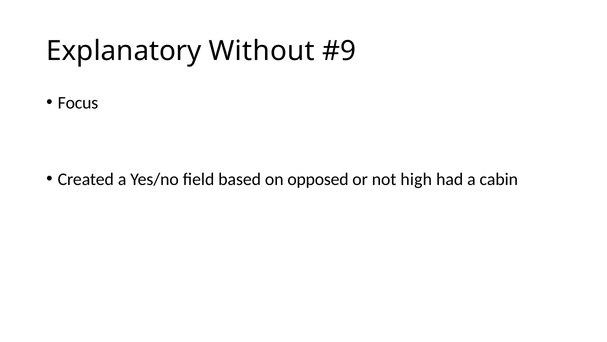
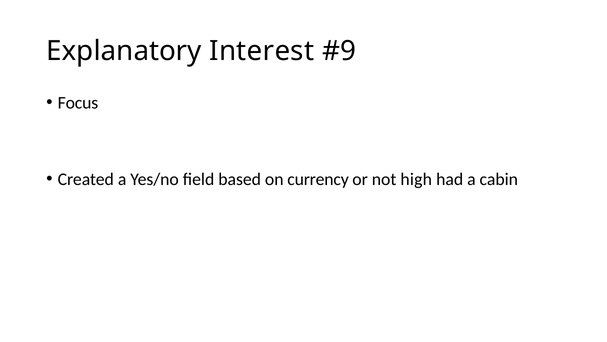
Without: Without -> Interest
opposed: opposed -> currency
